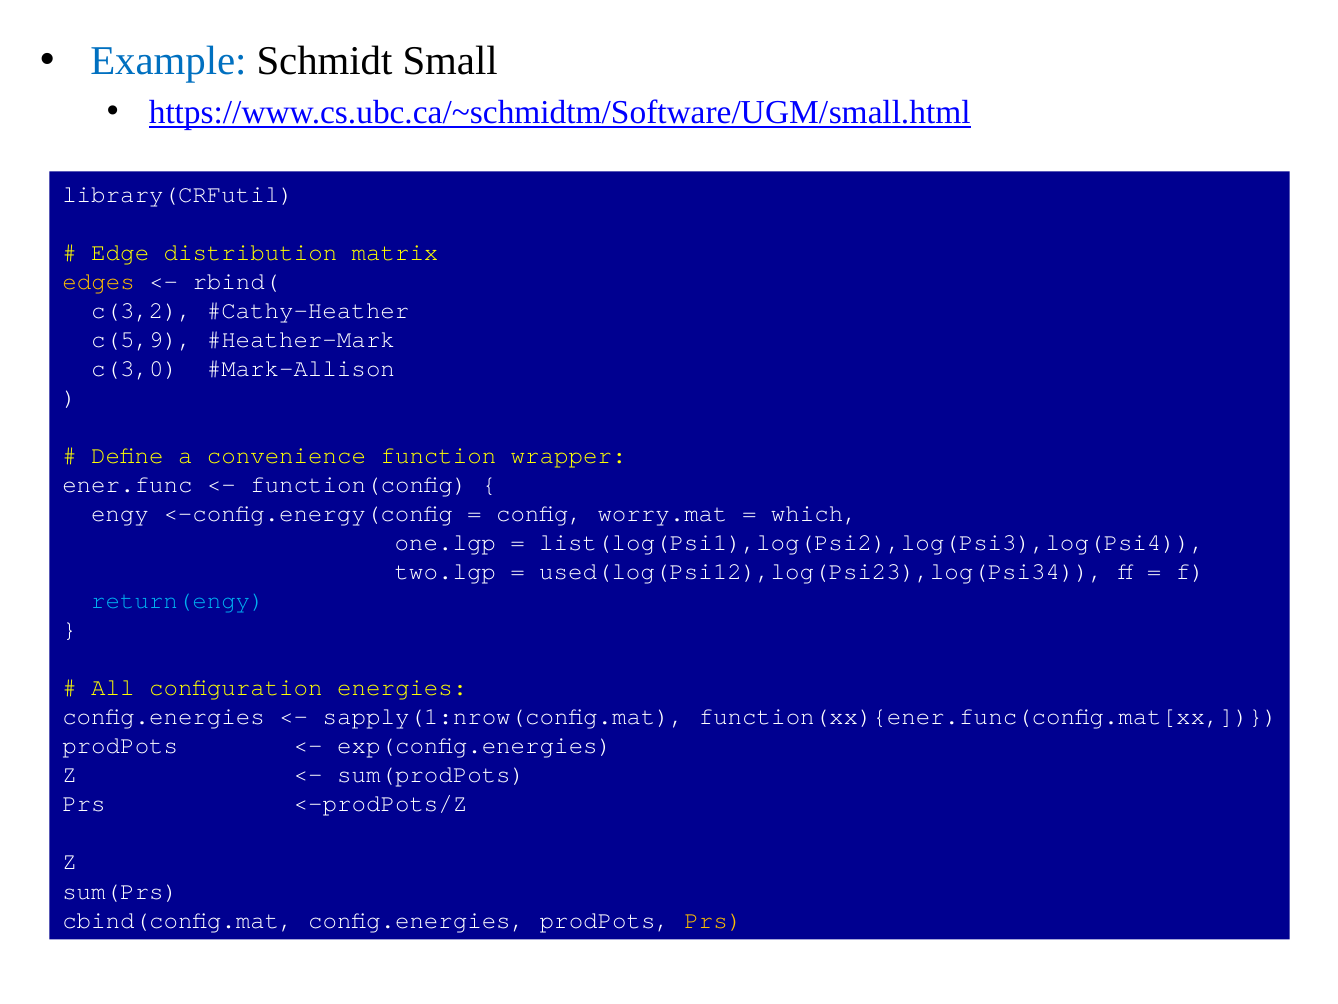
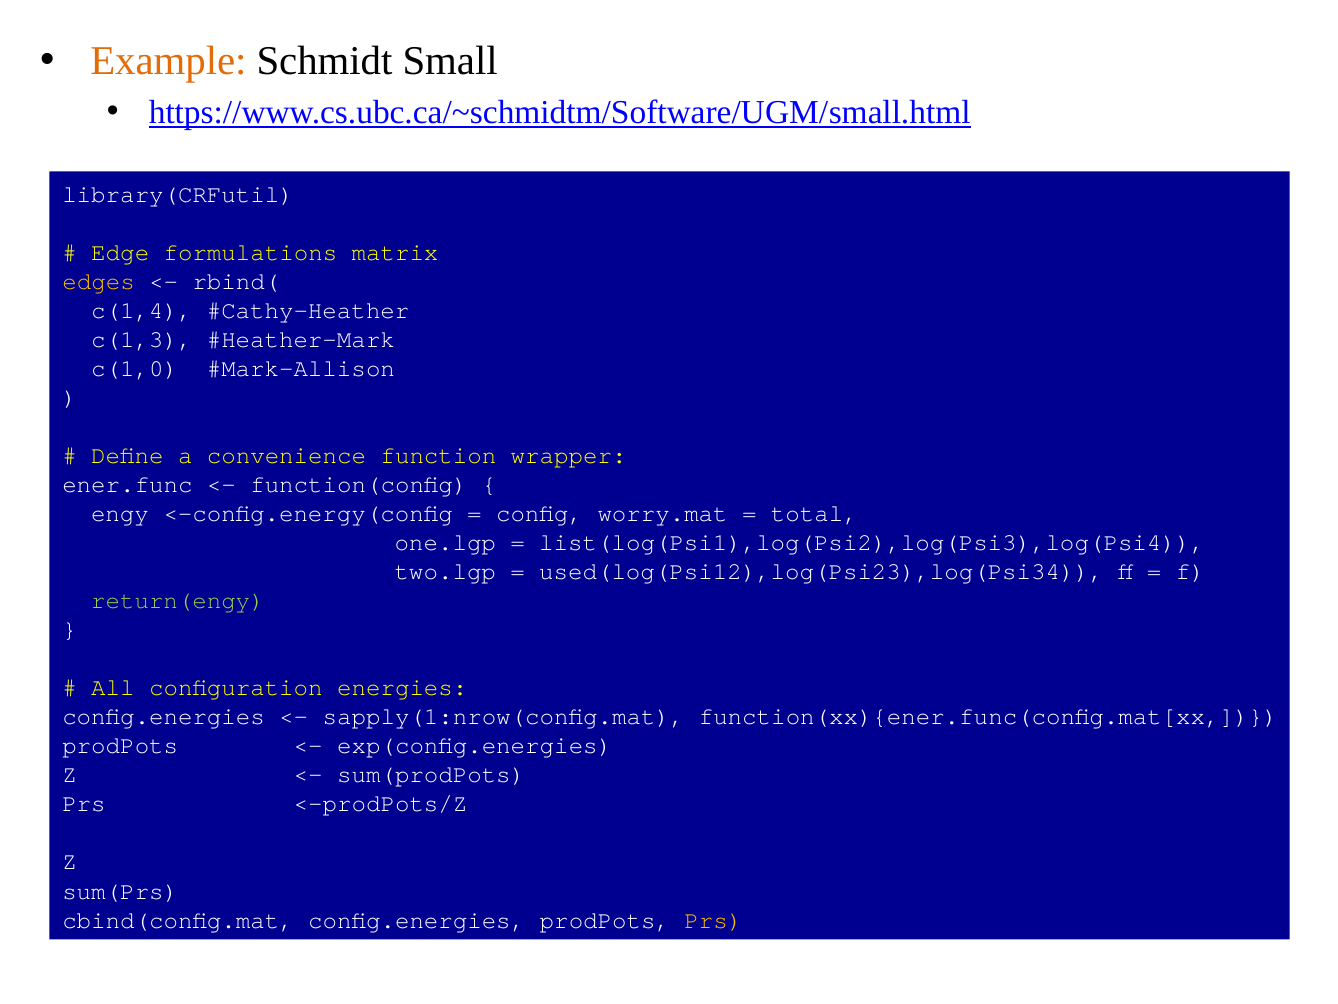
Example colour: blue -> orange
distribution: distribution -> formulations
c(3,2: c(3,2 -> c(1,4
c(5,9: c(5,9 -> c(1,3
c(3,0: c(3,0 -> c(1,0
which: which -> total
return(engy colour: light blue -> light green
